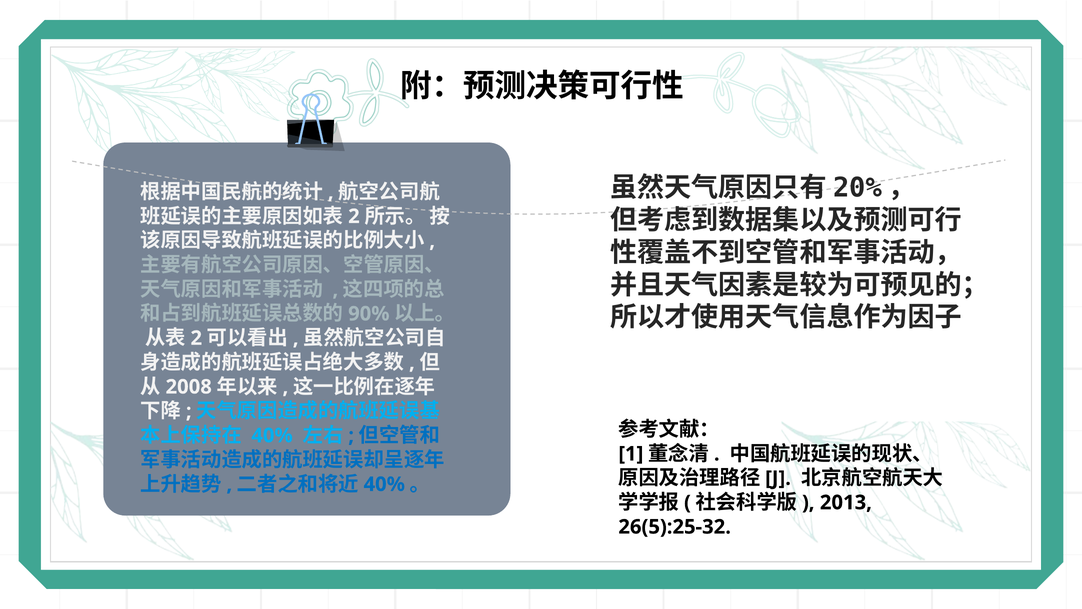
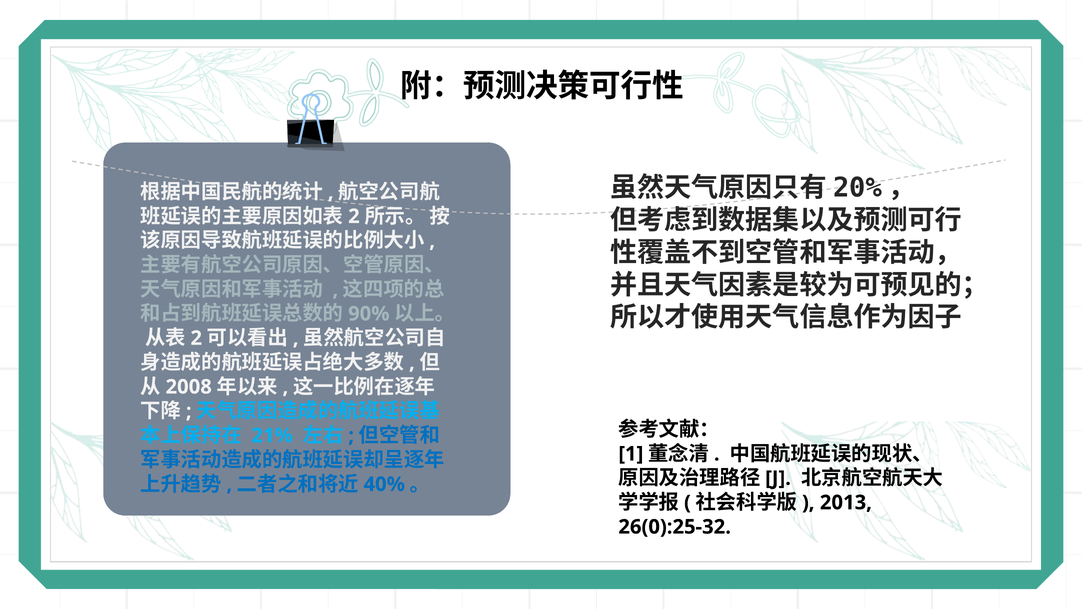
40% at (272, 435): 40% -> 21%
26(5):25-32: 26(5):25-32 -> 26(0):25-32
